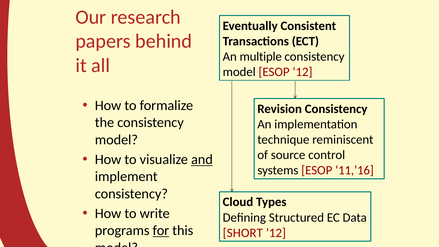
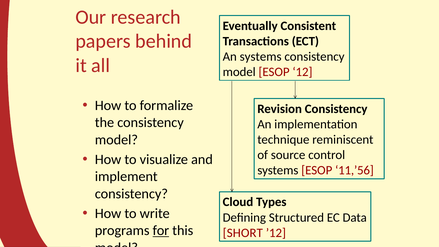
An multiple: multiple -> systems
and underline: present -> none
11,’16: 11,’16 -> 11,’56
